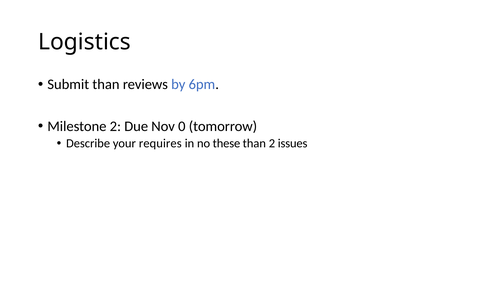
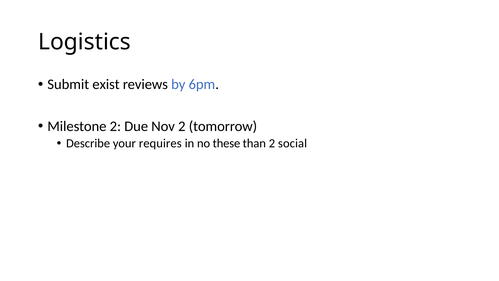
Submit than: than -> exist
Nov 0: 0 -> 2
issues: issues -> social
